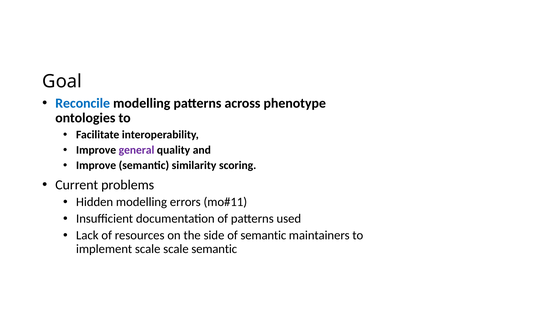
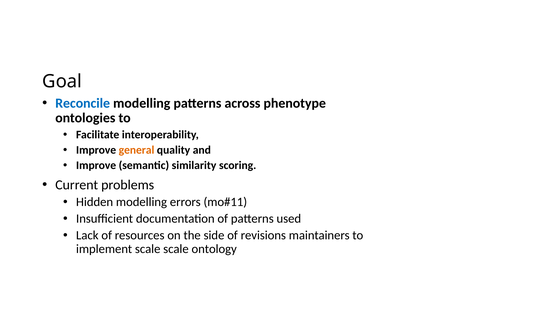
general colour: purple -> orange
of semantic: semantic -> revisions
scale semantic: semantic -> ontology
